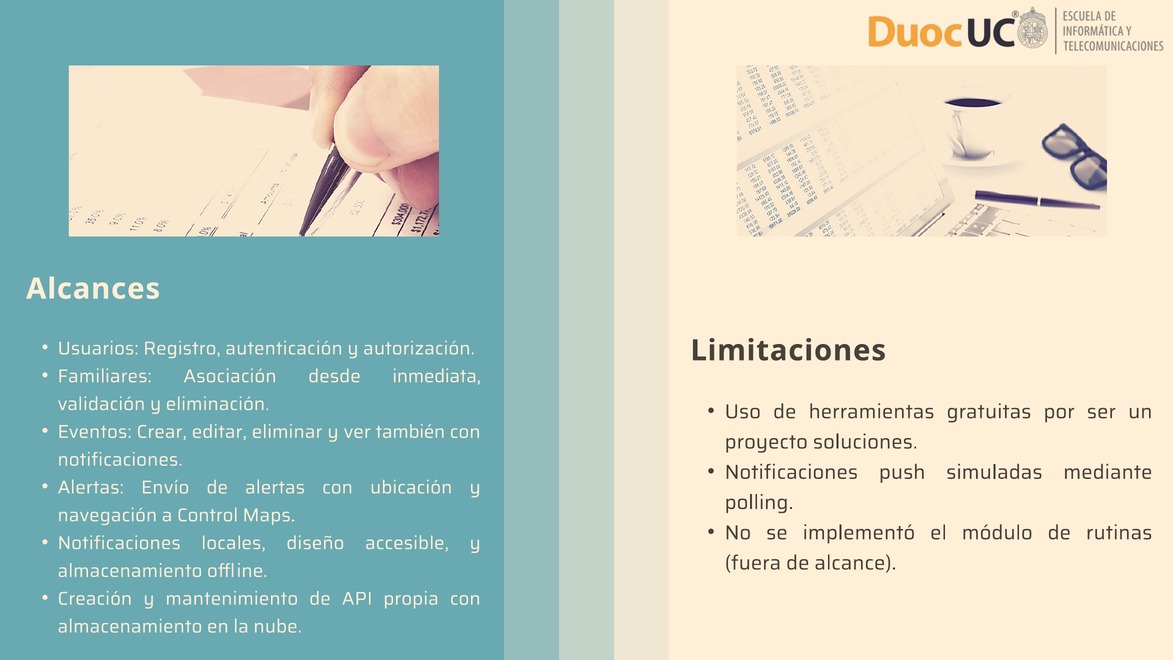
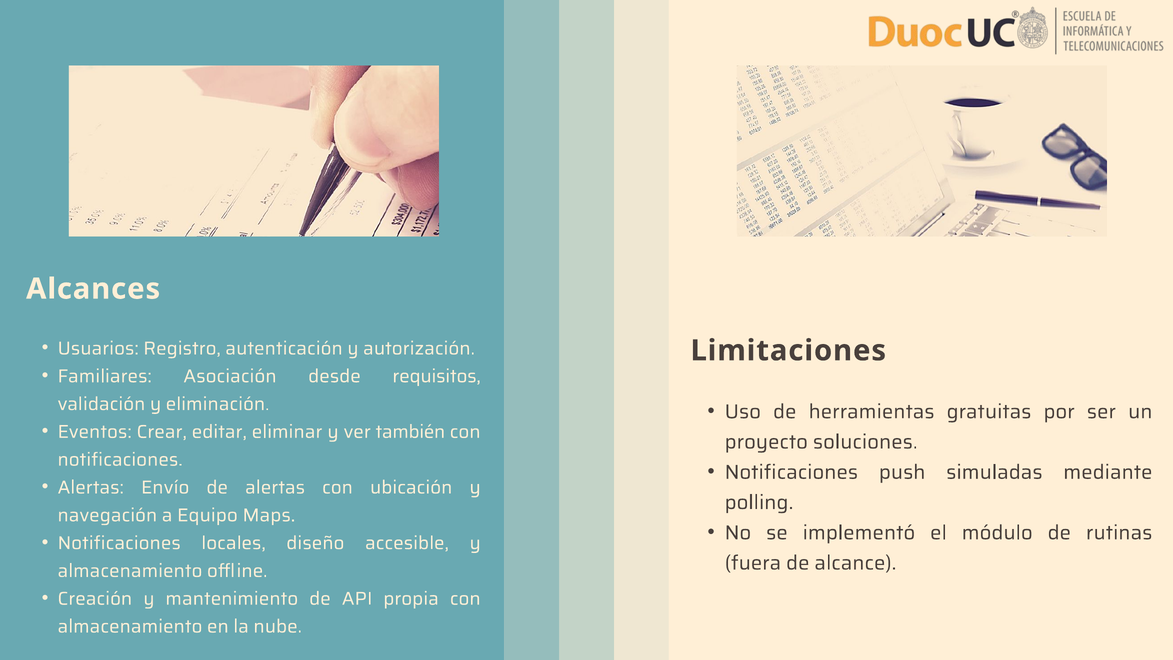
inmediata: inmediata -> requisitos
Control: Control -> Equipo
